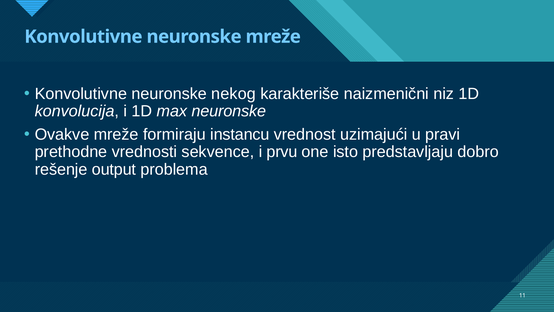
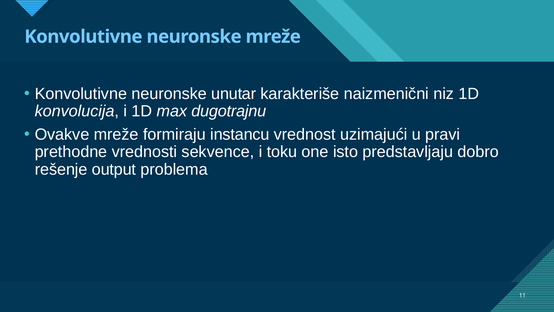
nekog: nekog -> unutar
max neuronske: neuronske -> dugotrajnu
prvu: prvu -> toku
